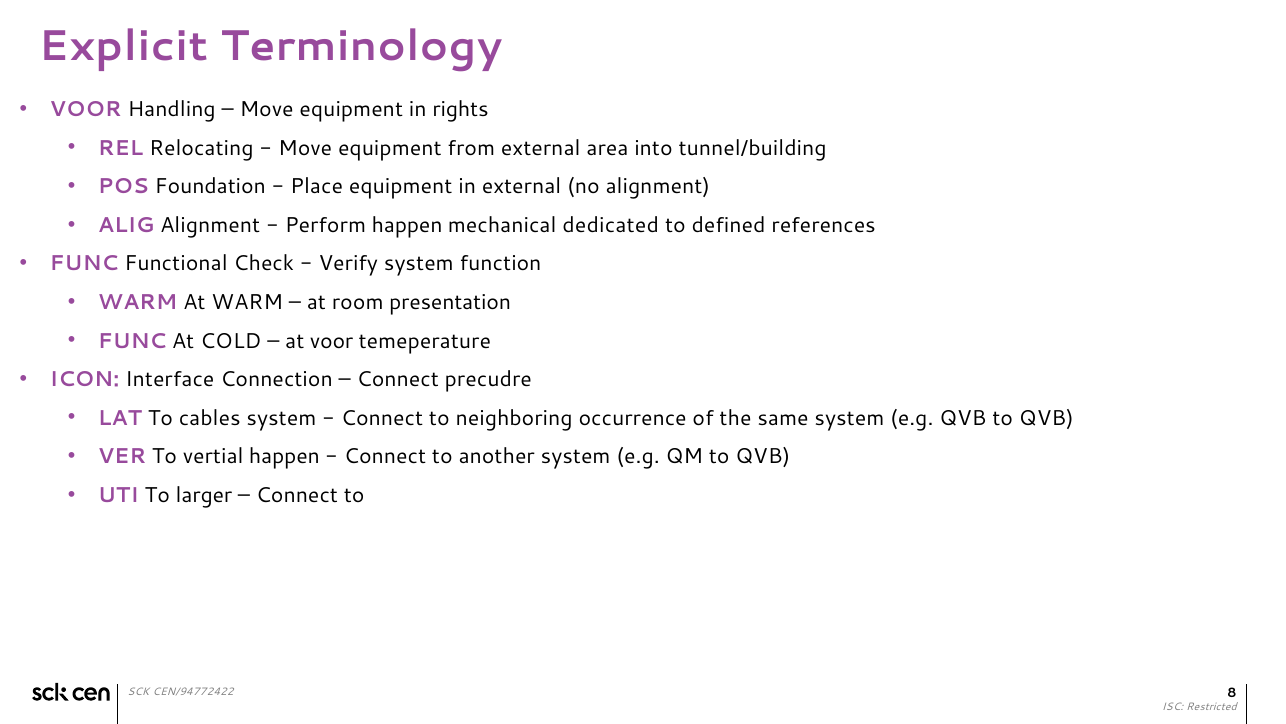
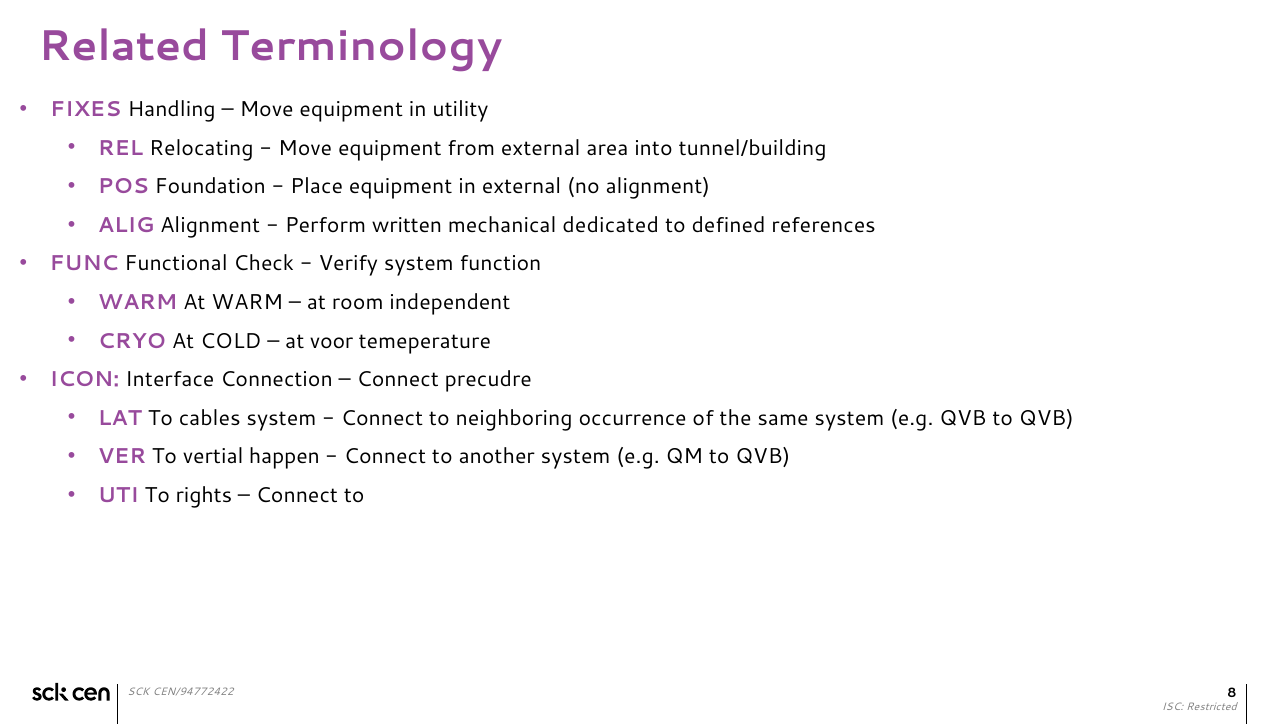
Explicit: Explicit -> Related
VOOR at (86, 109): VOOR -> FIXES
rights: rights -> utility
Perform happen: happen -> written
presentation: presentation -> independent
FUNC at (132, 341): FUNC -> CRYO
larger: larger -> rights
